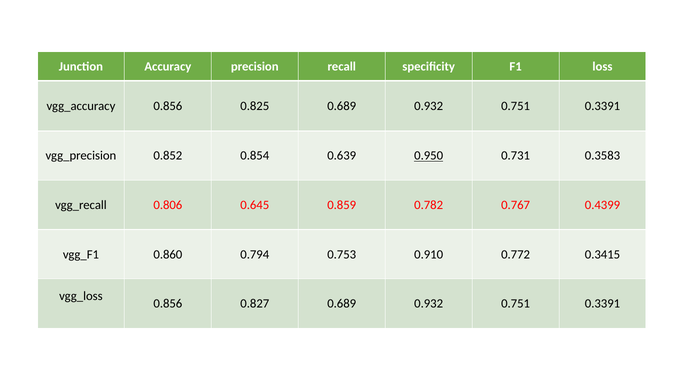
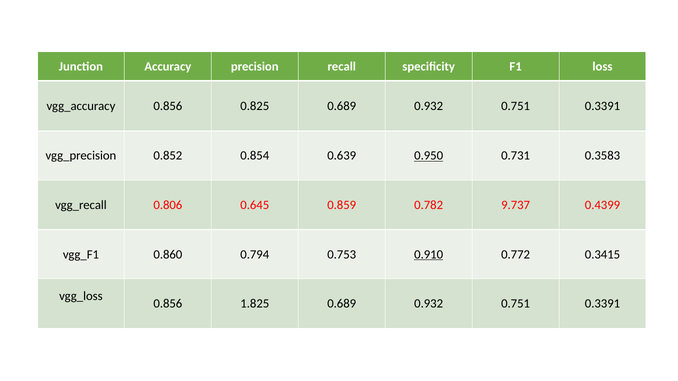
0.767: 0.767 -> 9.737
0.910 underline: none -> present
0.827: 0.827 -> 1.825
